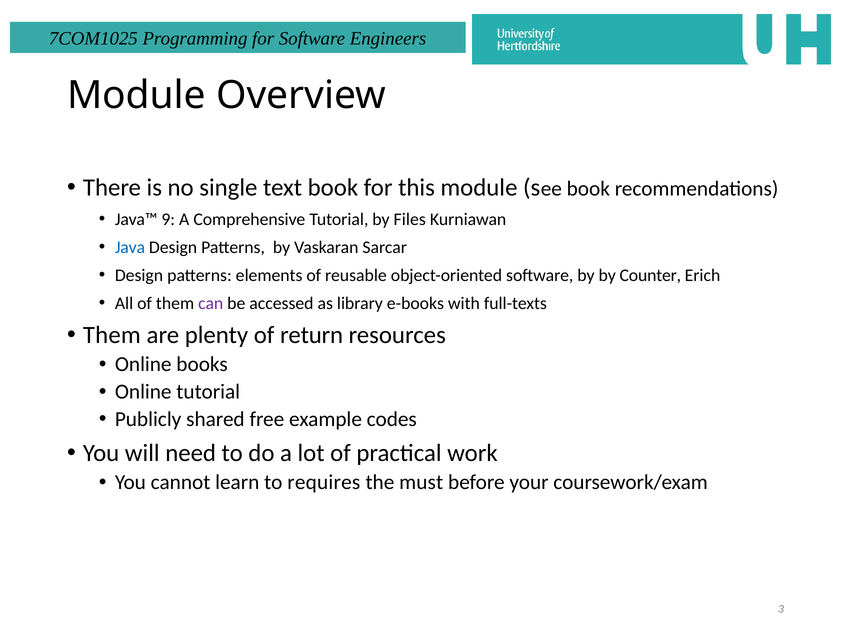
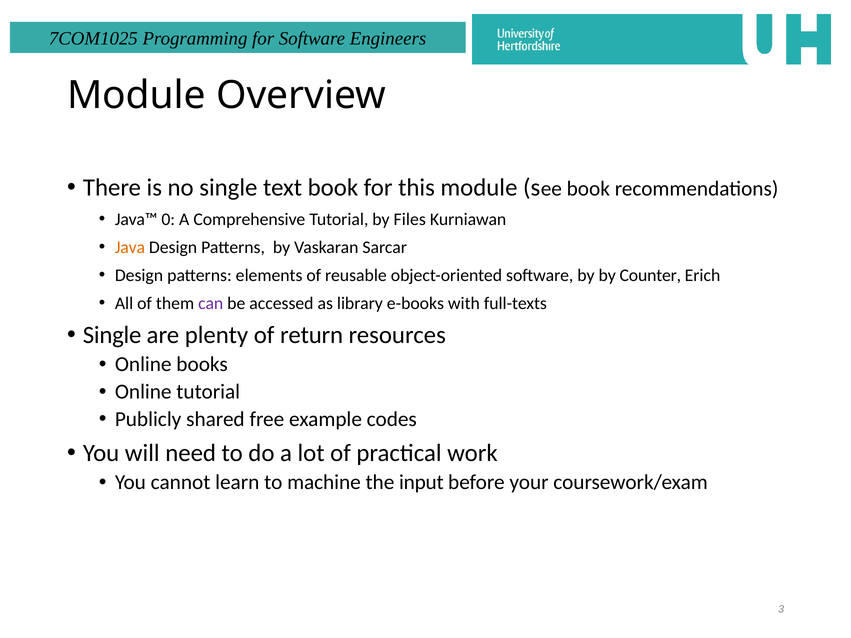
9: 9 -> 0
Java colour: blue -> orange
Them at (112, 335): Them -> Single
requires: requires -> machine
must: must -> input
